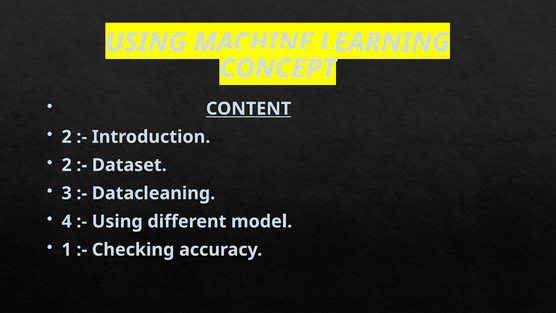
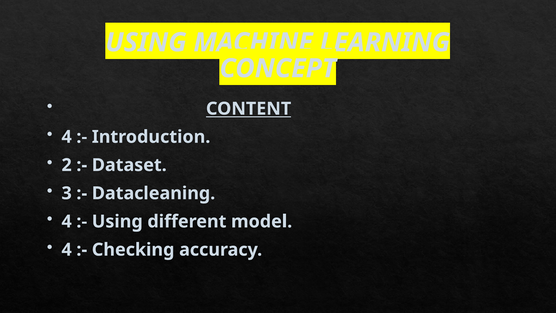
2 at (67, 137): 2 -> 4
1 at (67, 250): 1 -> 4
